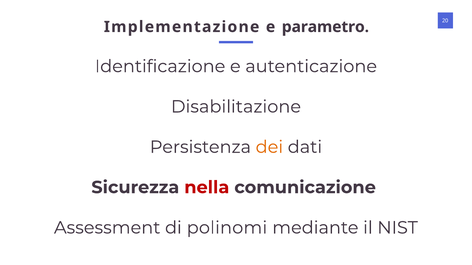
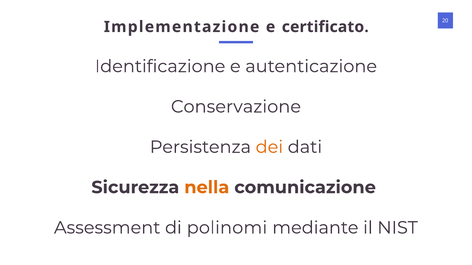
parametro: parametro -> certificato
Disabilitazione: Disabilitazione -> Conservazione
nella colour: red -> orange
